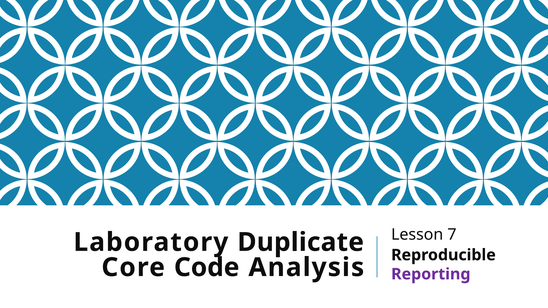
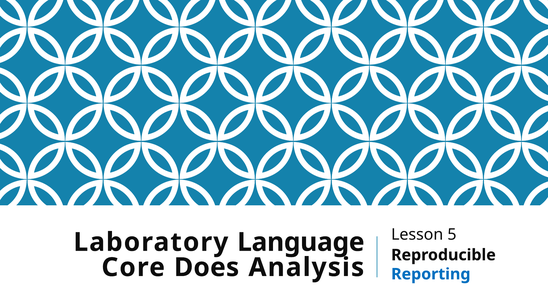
7: 7 -> 5
Duplicate: Duplicate -> Language
Code: Code -> Does
Reporting colour: purple -> blue
